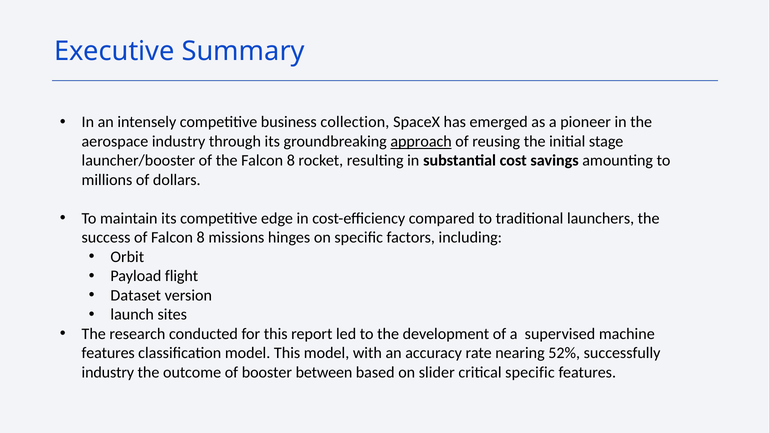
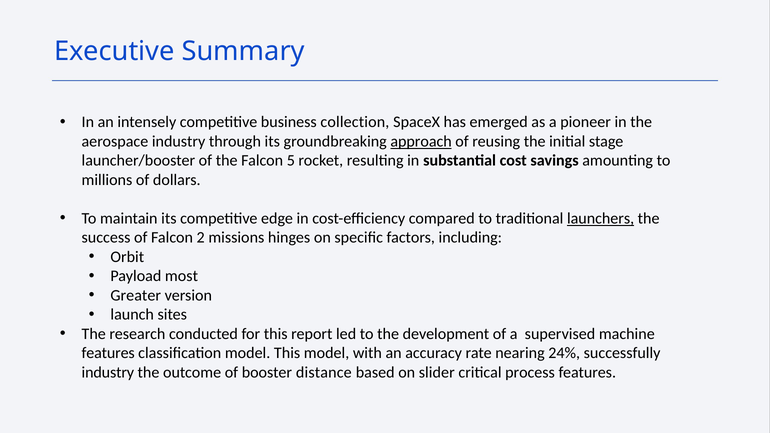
the Falcon 8: 8 -> 5
launchers underline: none -> present
of Falcon 8: 8 -> 2
flight: flight -> most
Dataset: Dataset -> Greater
52%: 52% -> 24%
between: between -> distance
critical specific: specific -> process
